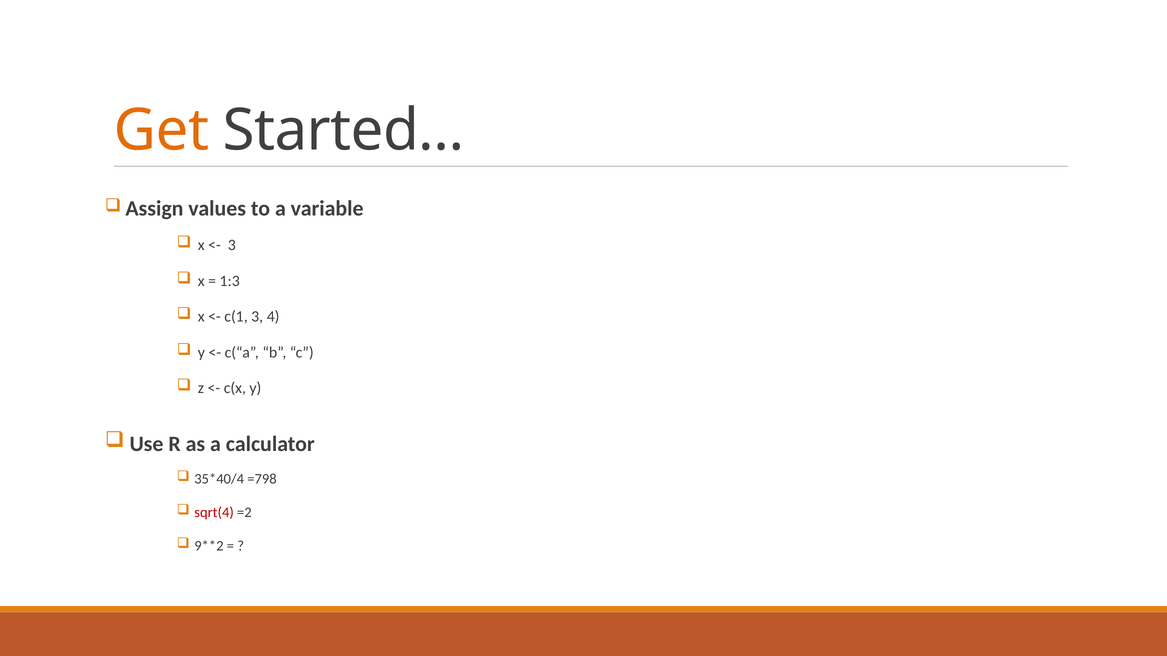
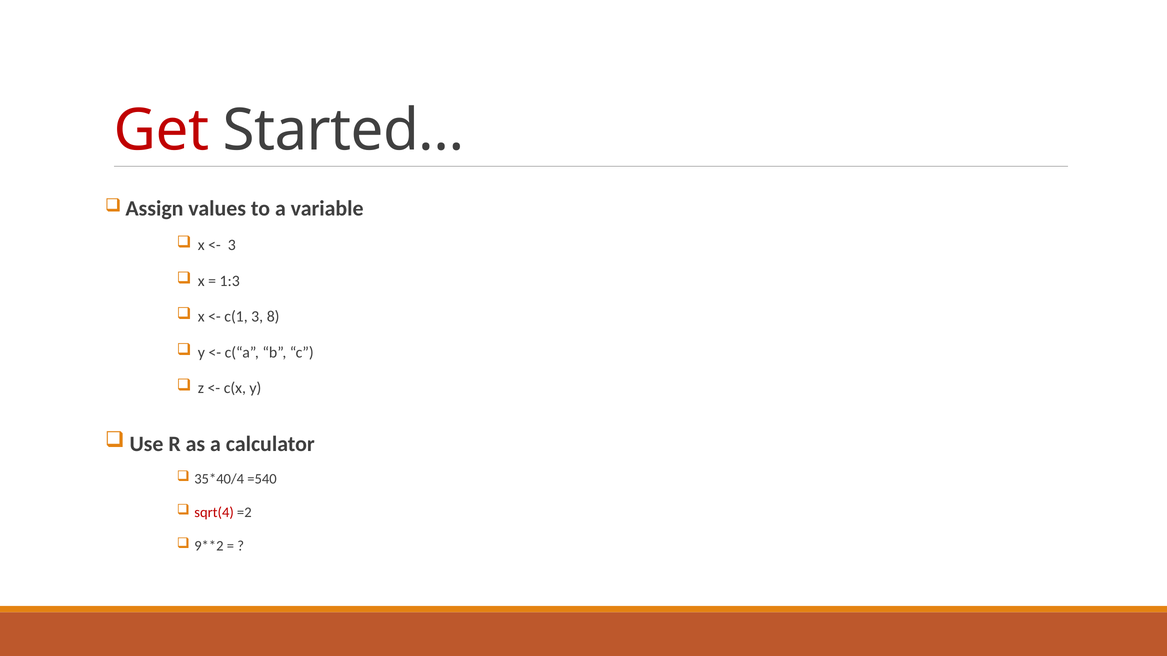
Get colour: orange -> red
4: 4 -> 8
=798: =798 -> =540
